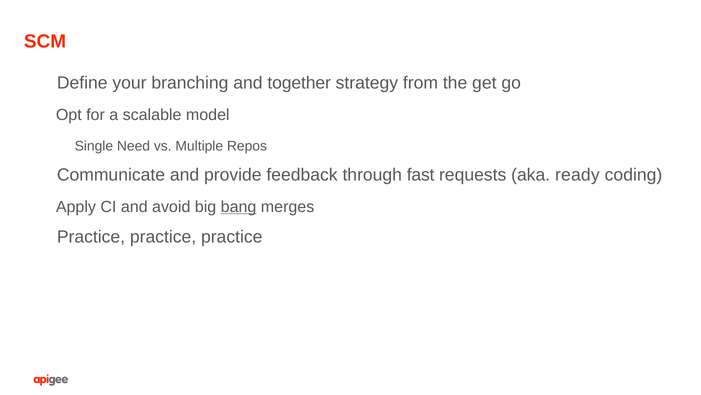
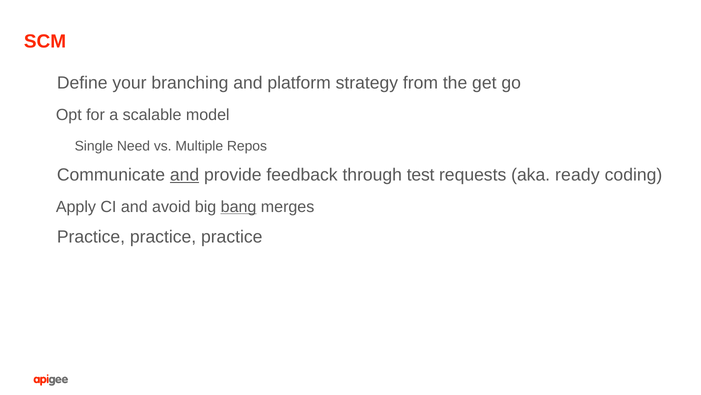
together: together -> platform
and at (185, 175) underline: none -> present
fast: fast -> test
